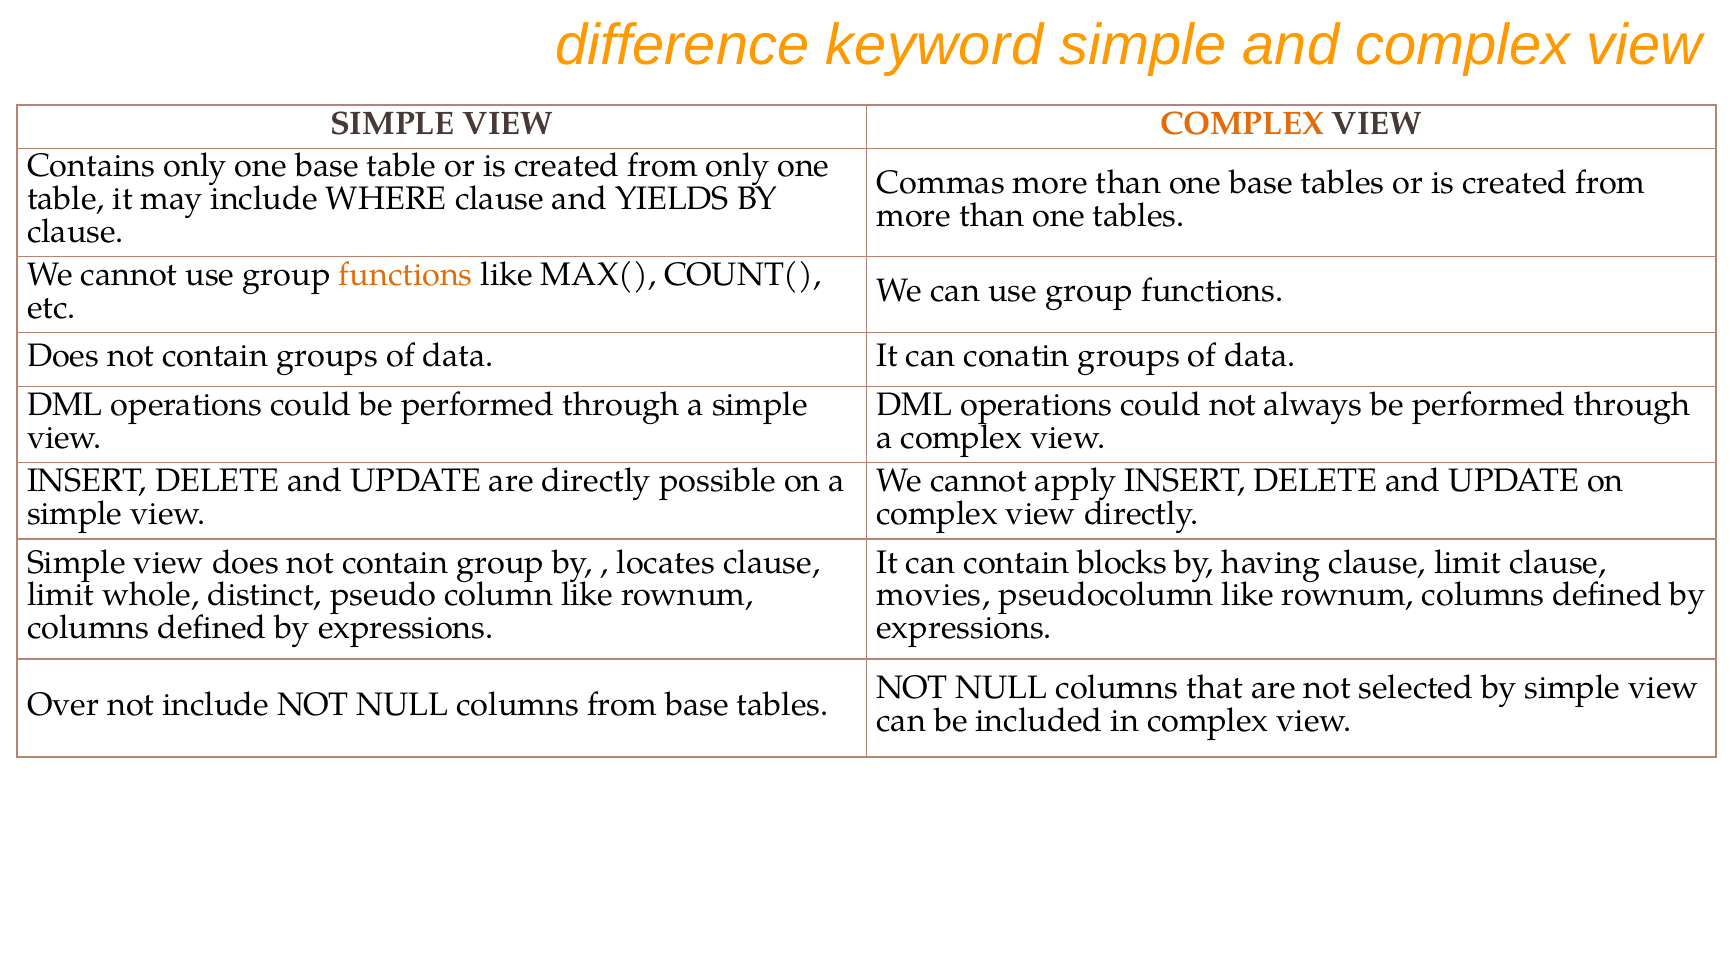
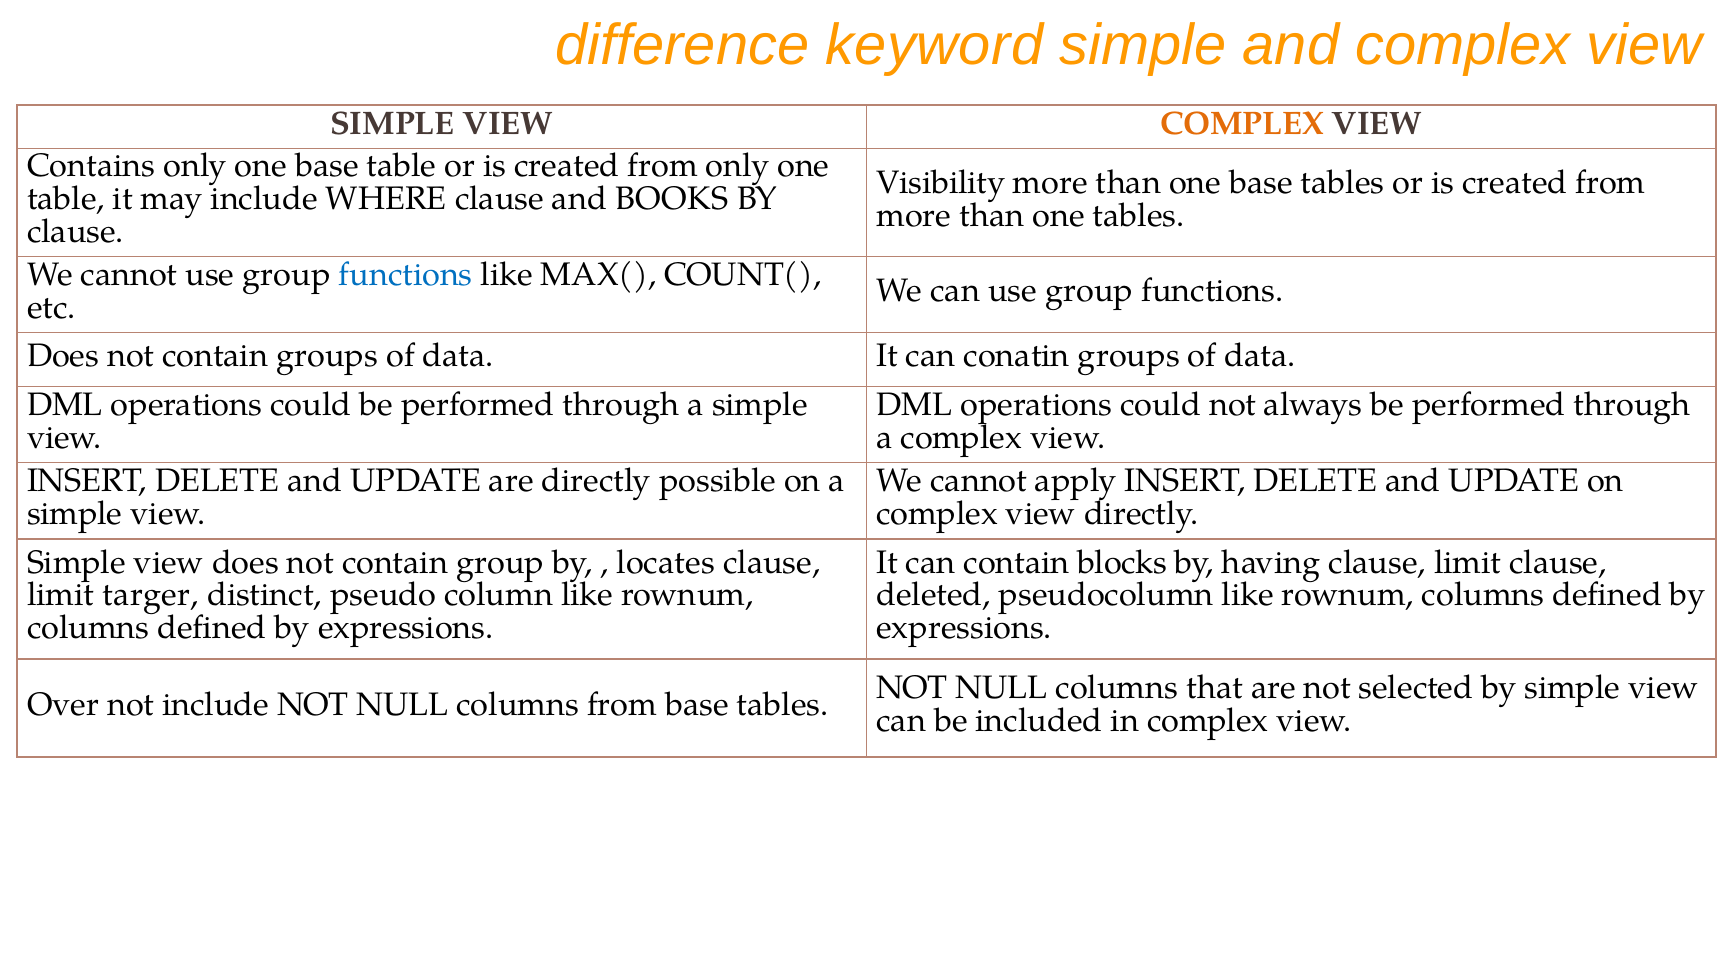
Commas: Commas -> Visibility
YIELDS: YIELDS -> BOOKS
functions at (406, 275) colour: orange -> blue
whole: whole -> targer
movies: movies -> deleted
